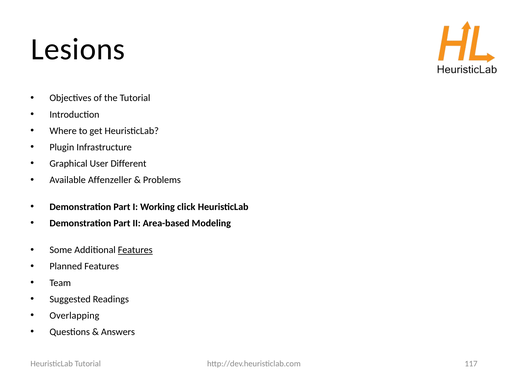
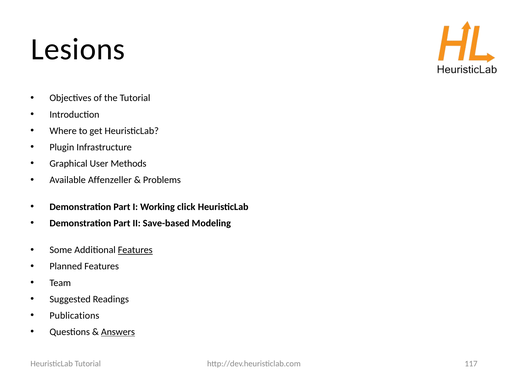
Different: Different -> Methods
Area-based: Area-based -> Save-based
Overlapping: Overlapping -> Publications
Answers underline: none -> present
